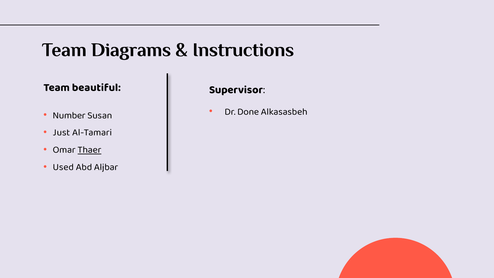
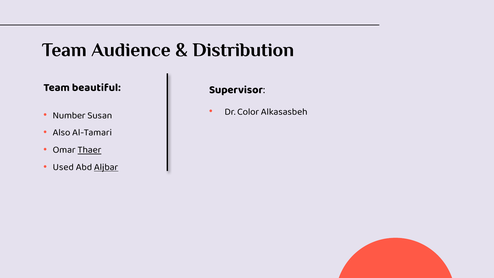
Diagrams: Diagrams -> Audience
Instructions: Instructions -> Distribution
Done: Done -> Color
Just: Just -> Also
Aljbar underline: none -> present
